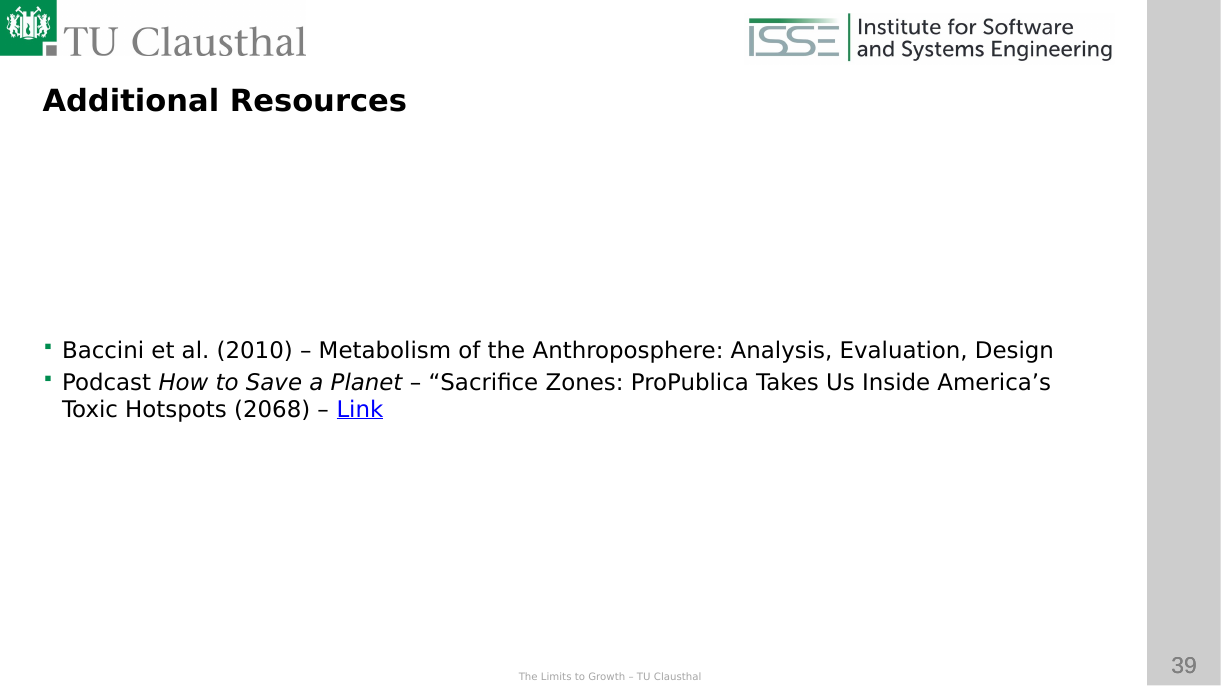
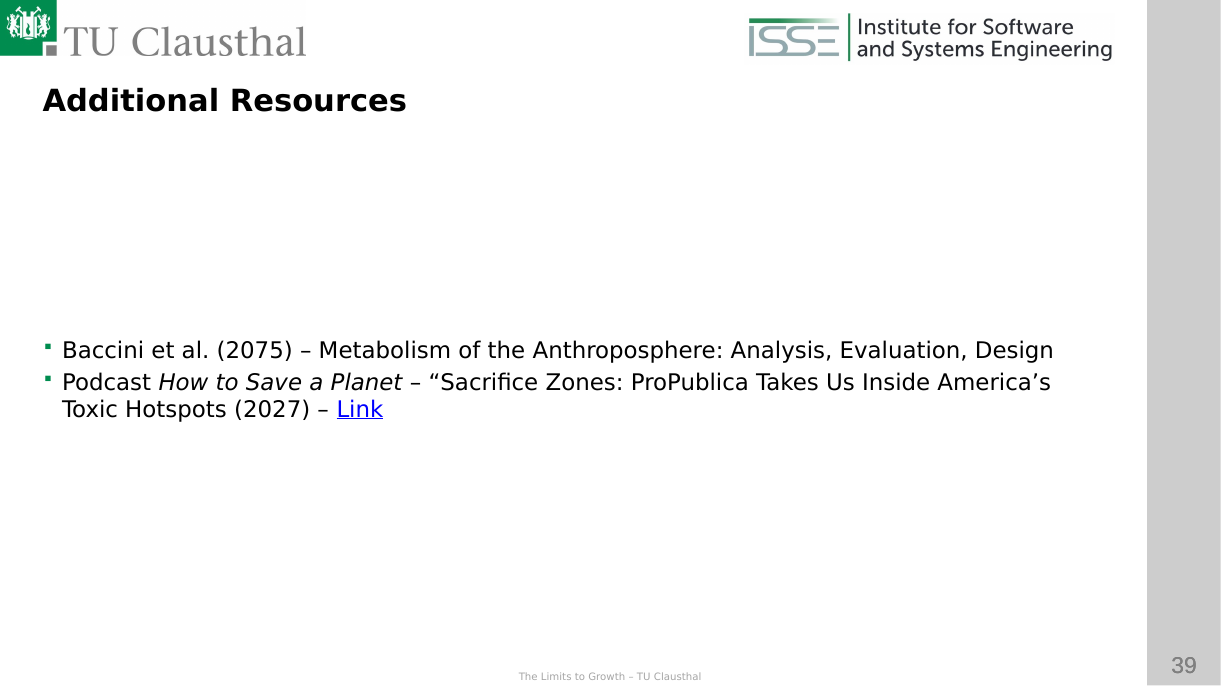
2010: 2010 -> 2075
2068: 2068 -> 2027
